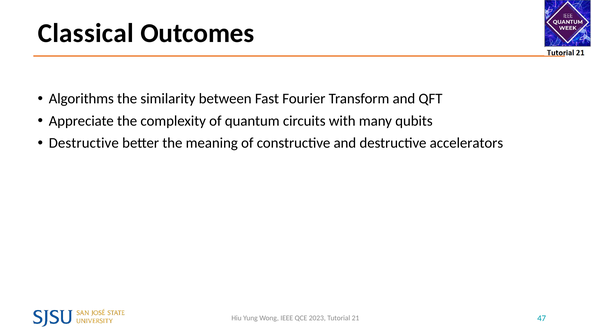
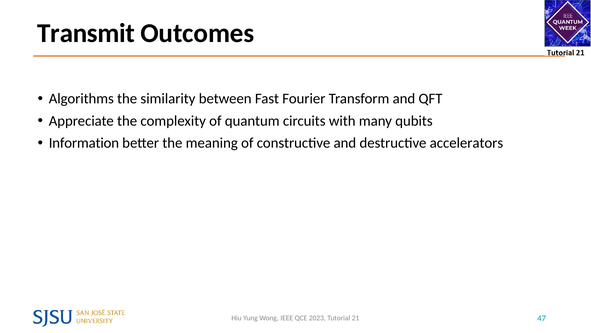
Classical: Classical -> Transmit
Destructive at (84, 143): Destructive -> Information
